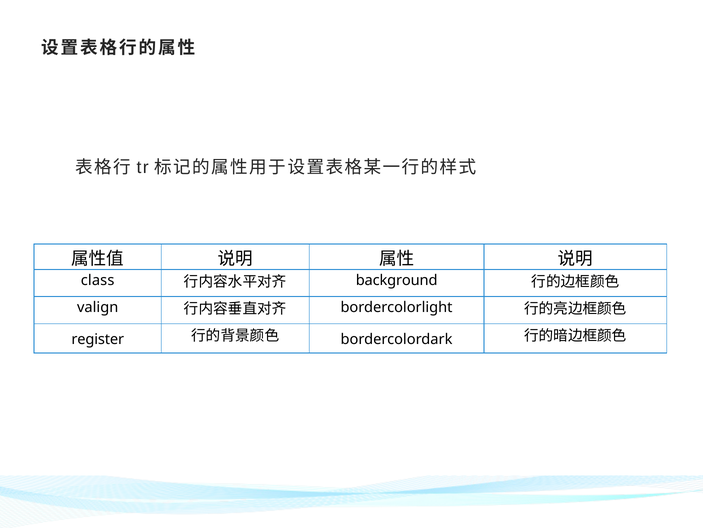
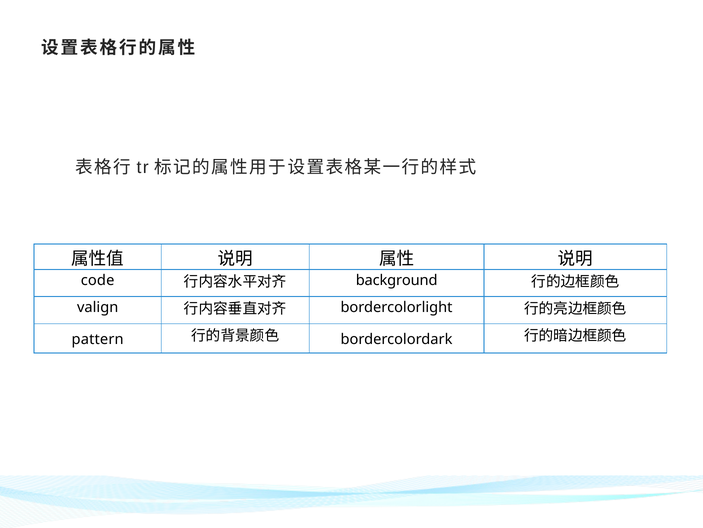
class: class -> code
register: register -> pattern
